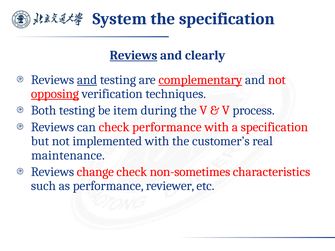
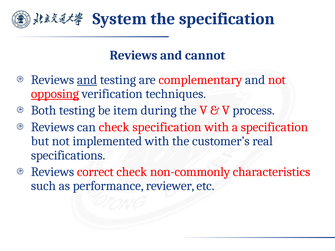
Reviews at (134, 55) underline: present -> none
clearly: clearly -> cannot
complementary underline: present -> none
check performance: performance -> specification
maintenance: maintenance -> specifications
change: change -> correct
non-sometimes: non-sometimes -> non-commonly
